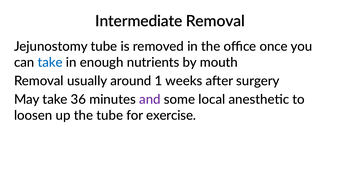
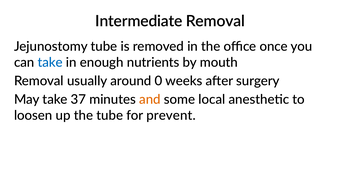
1: 1 -> 0
36: 36 -> 37
and colour: purple -> orange
exercise: exercise -> prevent
